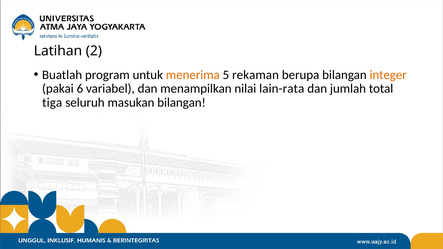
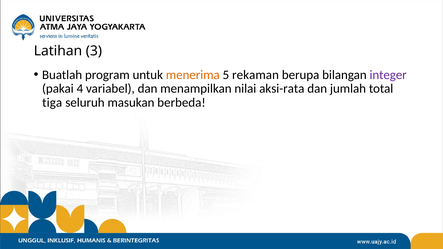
2: 2 -> 3
integer colour: orange -> purple
6: 6 -> 4
lain-rata: lain-rata -> aksi-rata
masukan bilangan: bilangan -> berbeda
